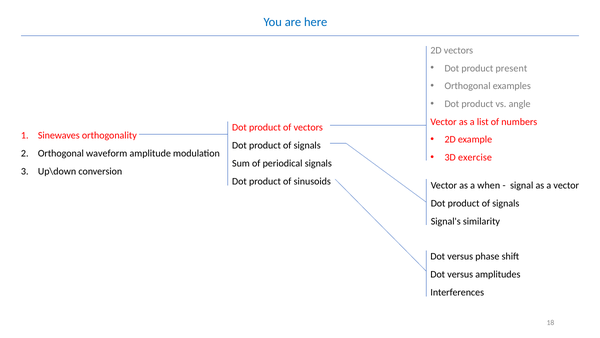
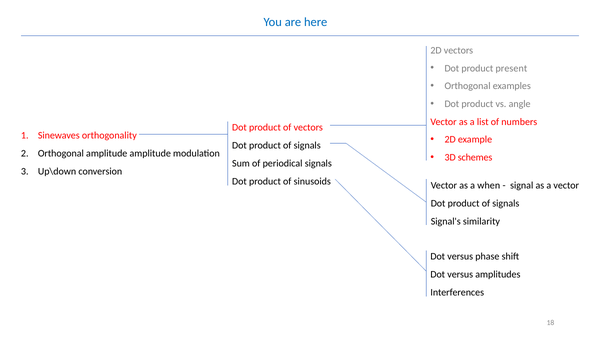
Orthogonal waveform: waveform -> amplitude
exercise: exercise -> schemes
